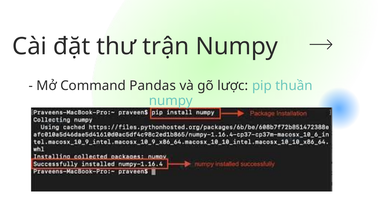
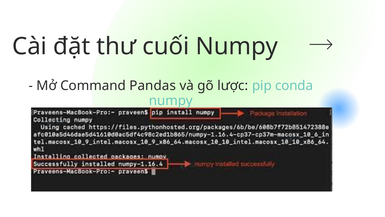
trận: trận -> cuối
thuần: thuần -> conda
